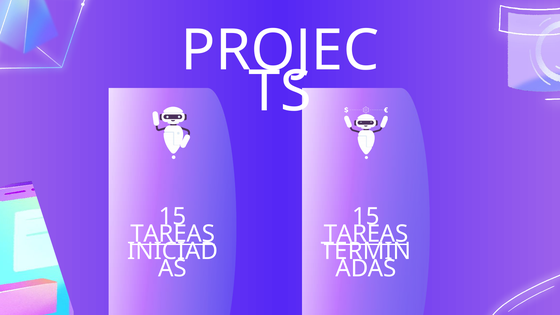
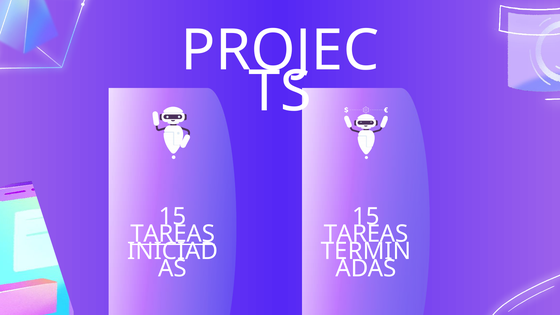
TAREAS at (366, 234) underline: present -> none
